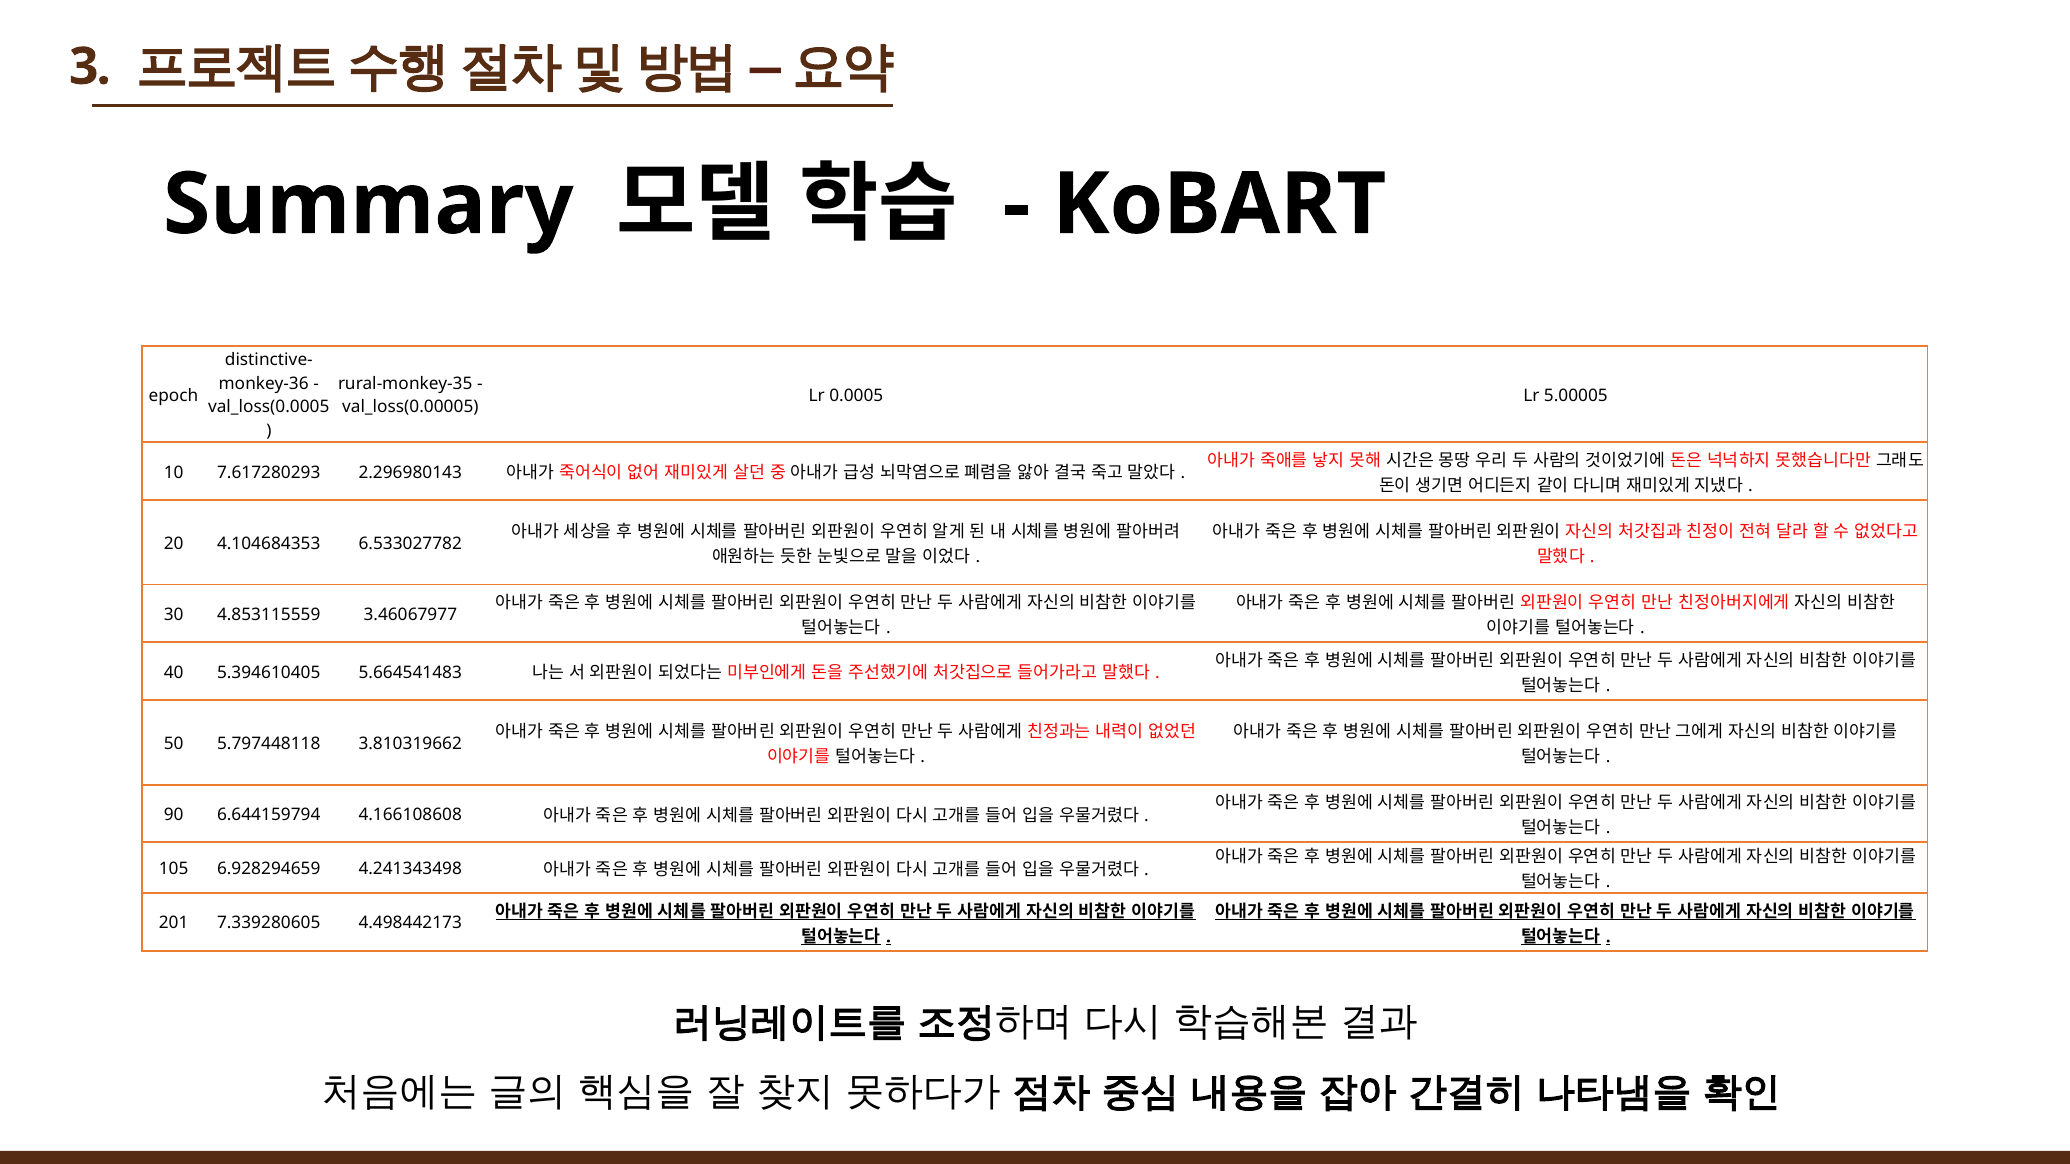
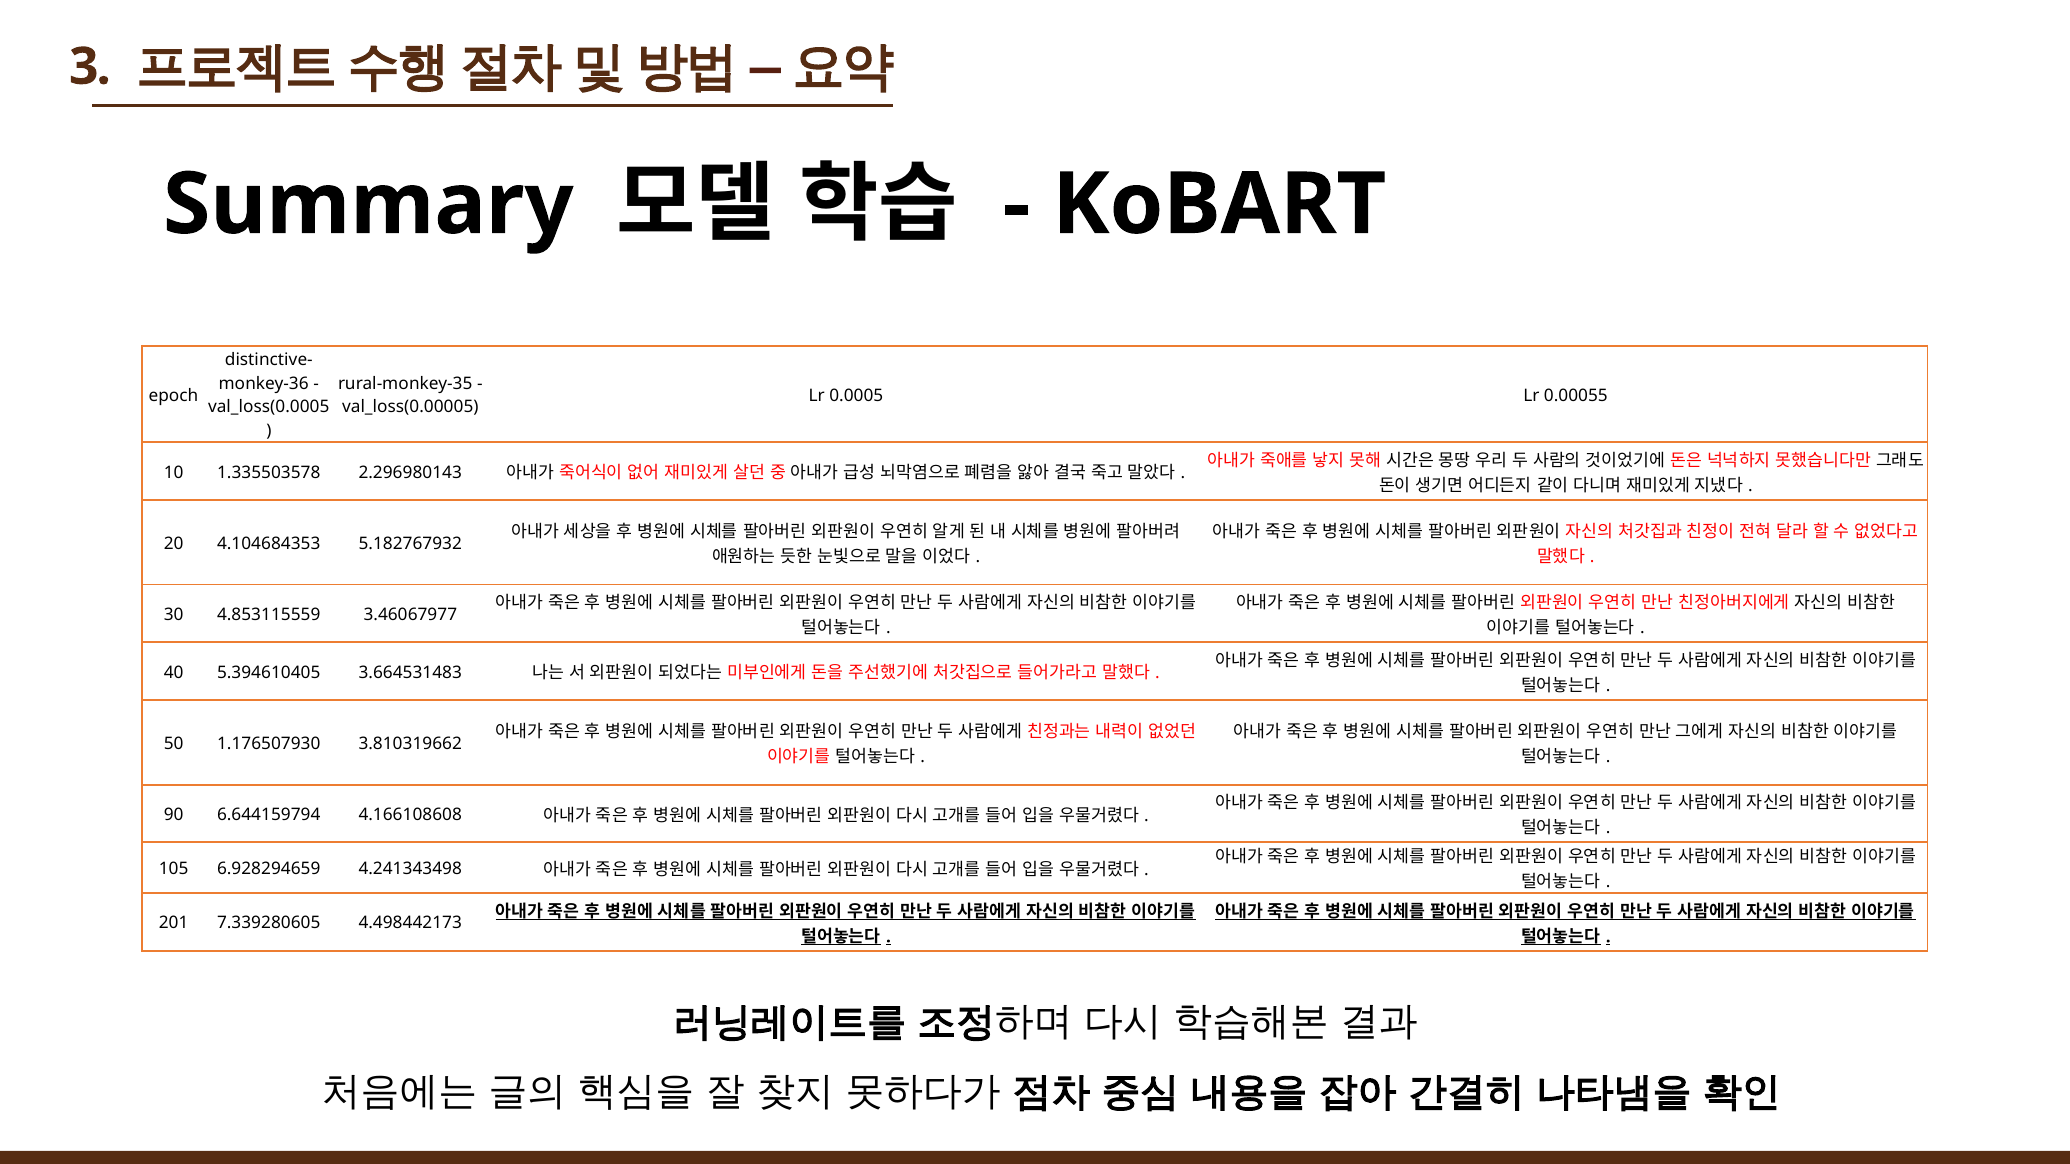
5.00005: 5.00005 -> 0.00055
7.617280293: 7.617280293 -> 1.335503578
6.533027782: 6.533027782 -> 5.182767932
5.664541483: 5.664541483 -> 3.664531483
5.797448118: 5.797448118 -> 1.176507930
